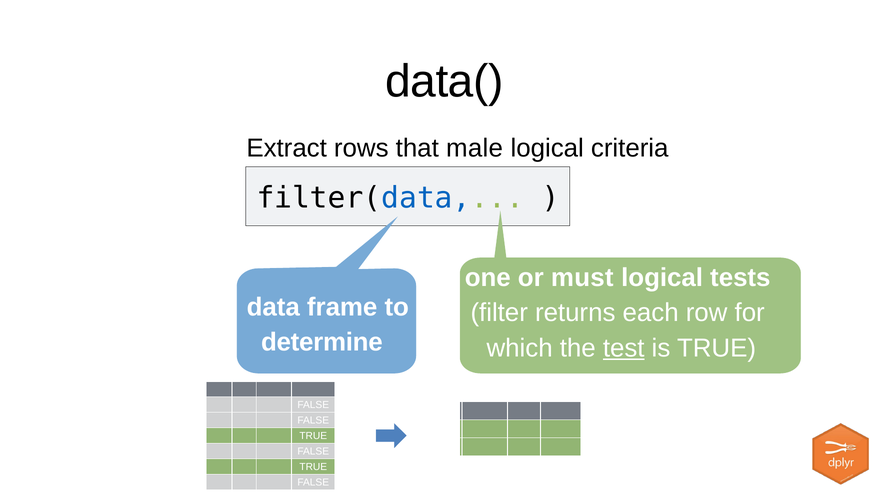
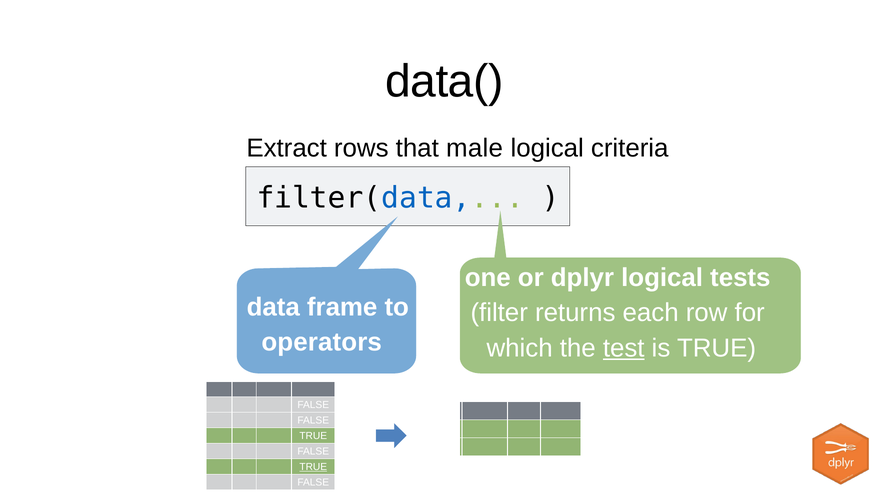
must: must -> dplyr
determine: determine -> operators
TRUE at (313, 466) underline: none -> present
